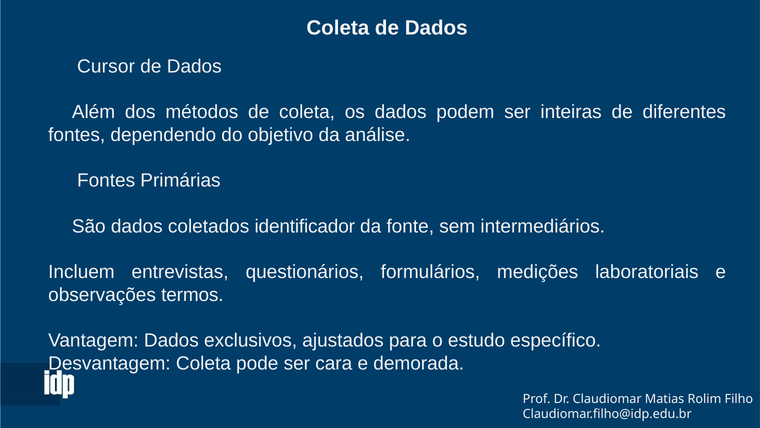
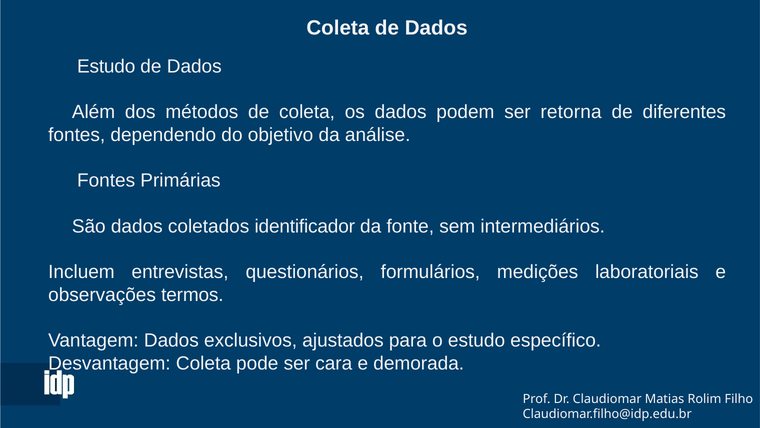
Cursor at (106, 66): Cursor -> Estudo
inteiras: inteiras -> retorna
